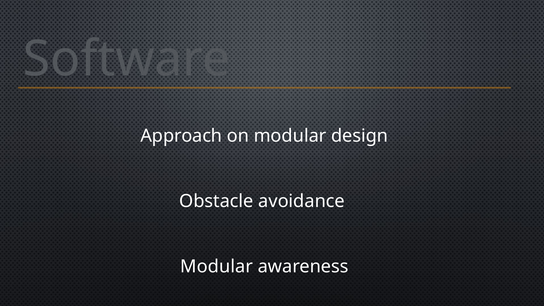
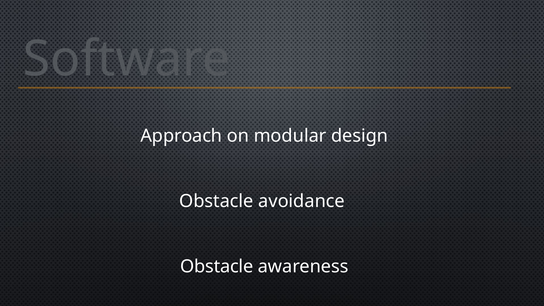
Modular at (217, 266): Modular -> Obstacle
